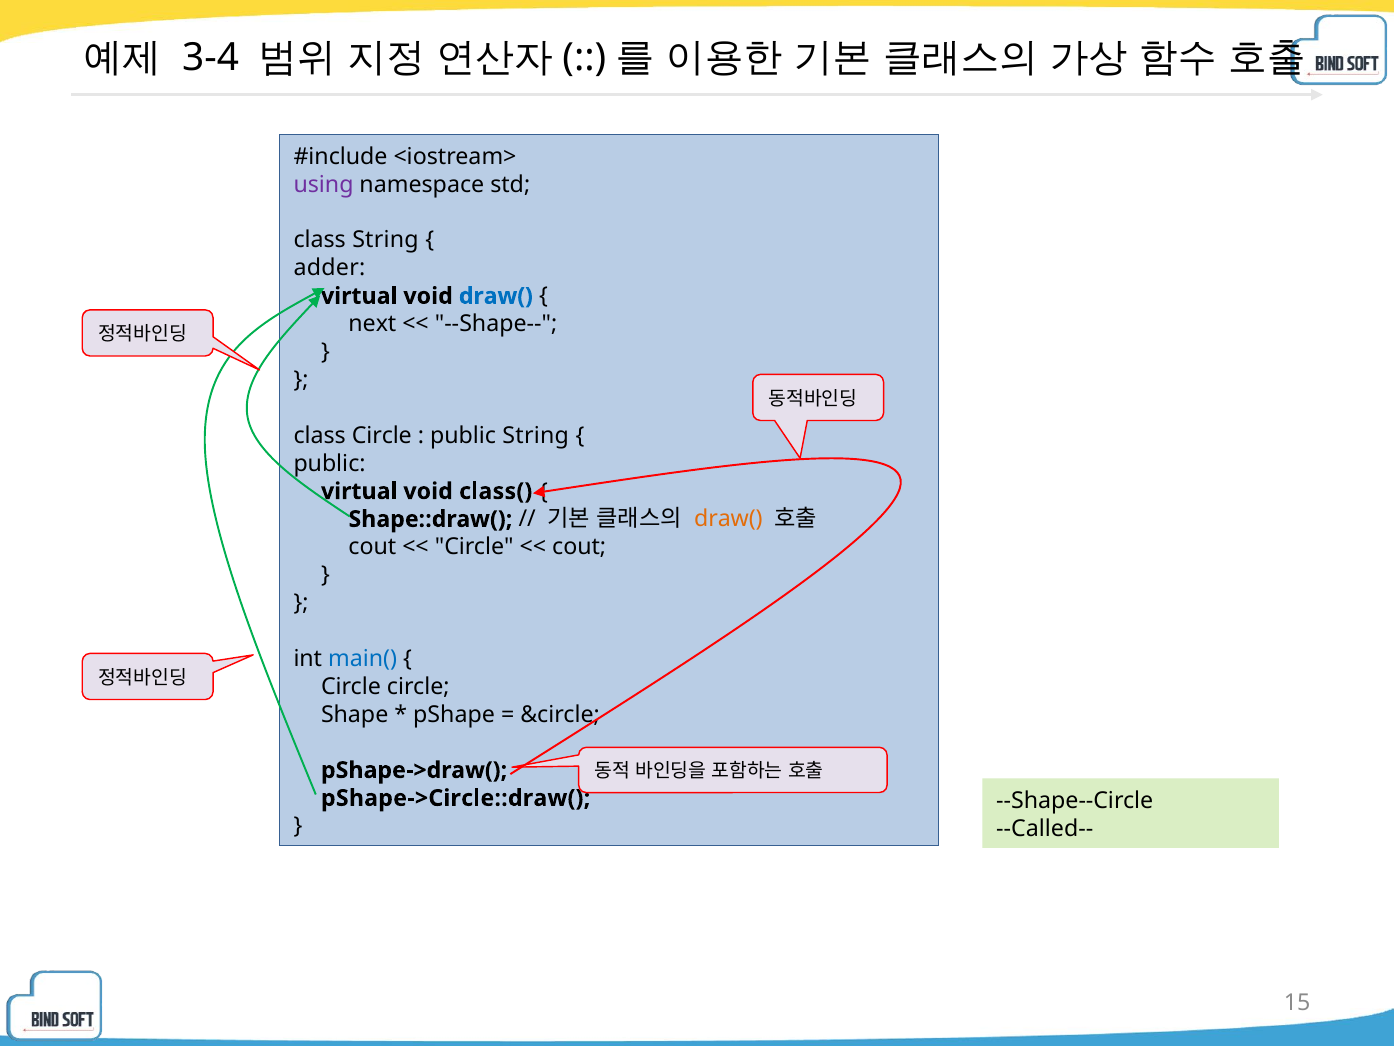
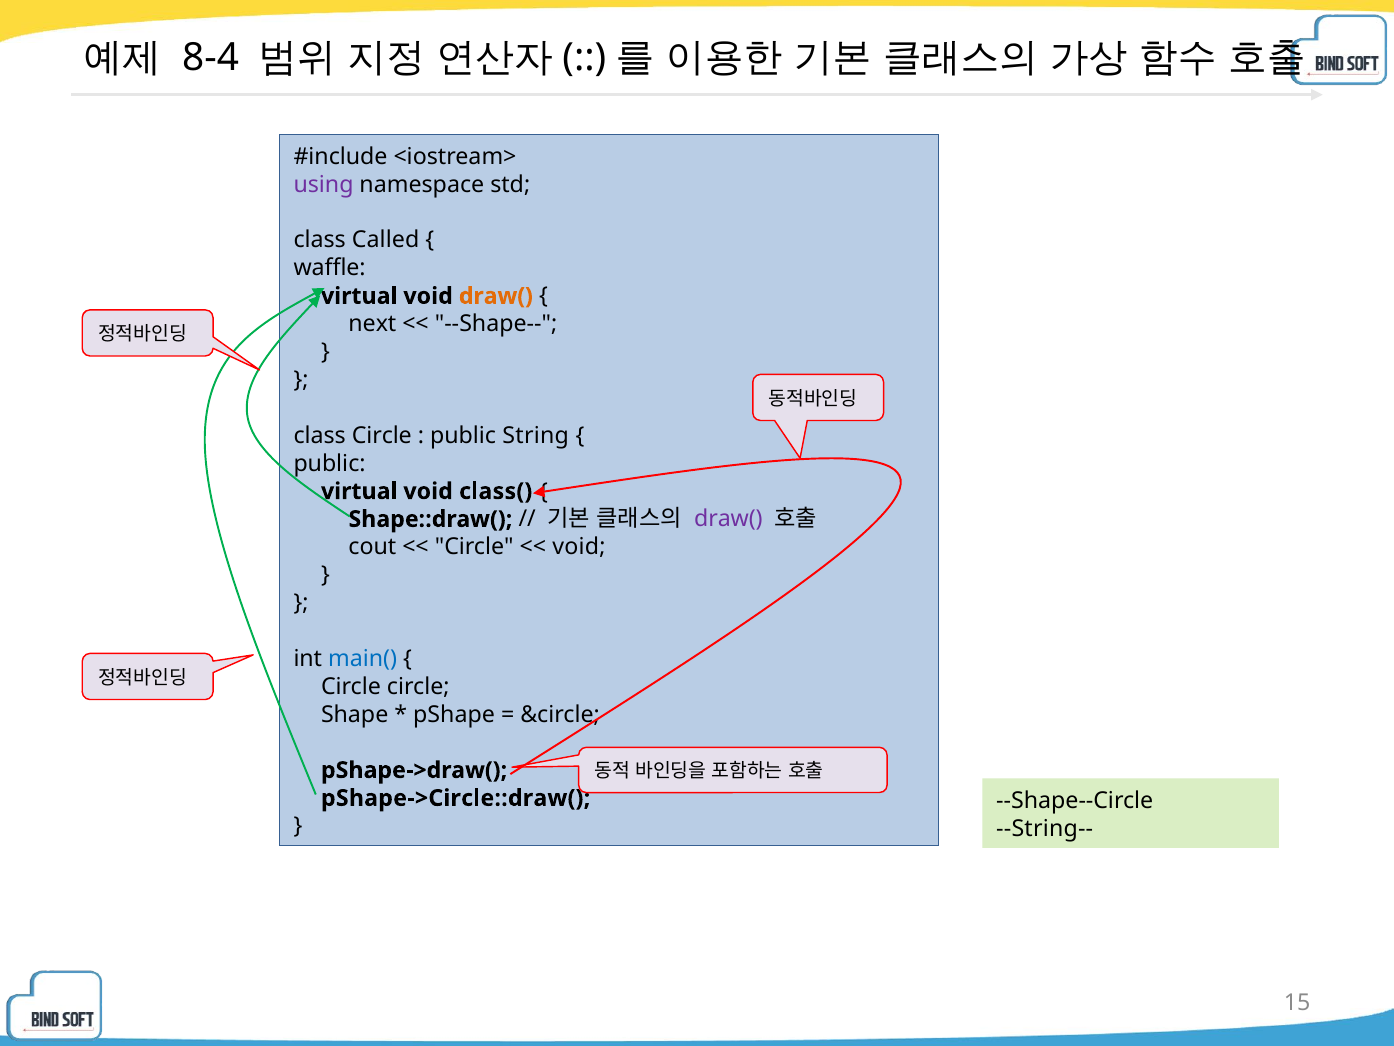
3-4: 3-4 -> 8-4
class String: String -> Called
adder: adder -> waffle
draw( at (496, 296) colour: blue -> orange
draw( at (728, 519) colour: orange -> purple
cout at (579, 547): cout -> void
--Called--: --Called-- -> --String--
